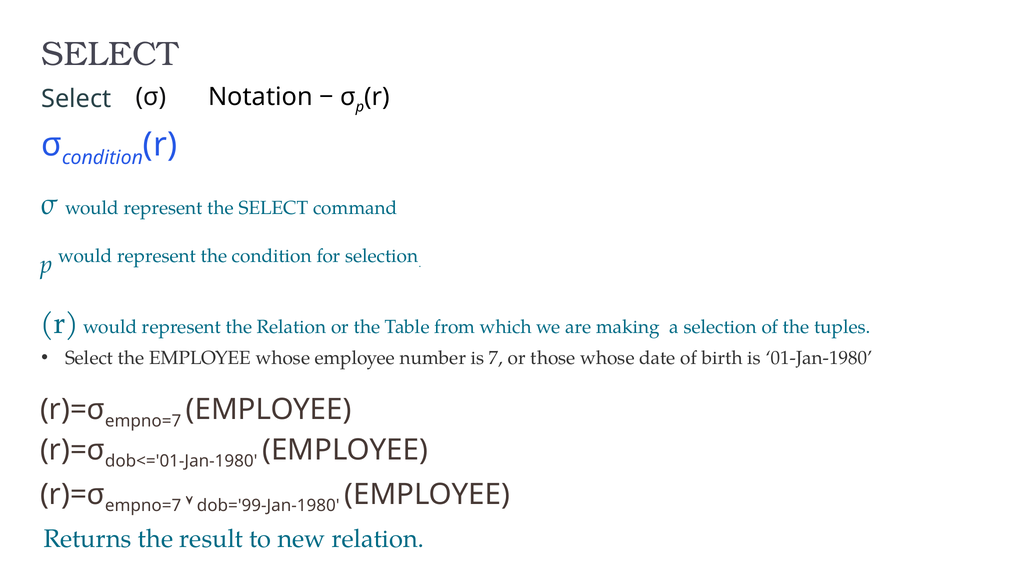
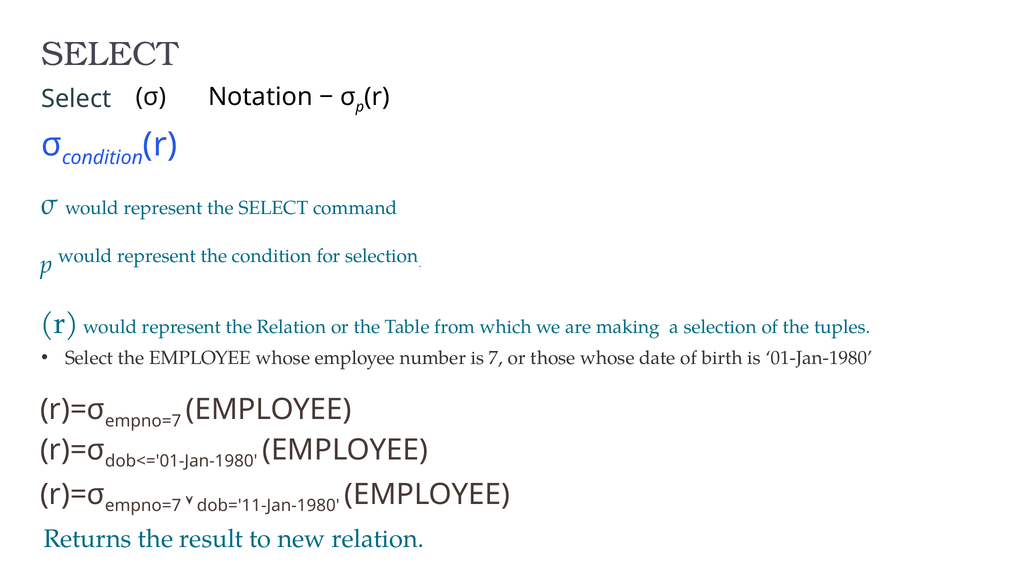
dob='99-Jan-1980: dob='99-Jan-1980 -> dob='11-Jan-1980
